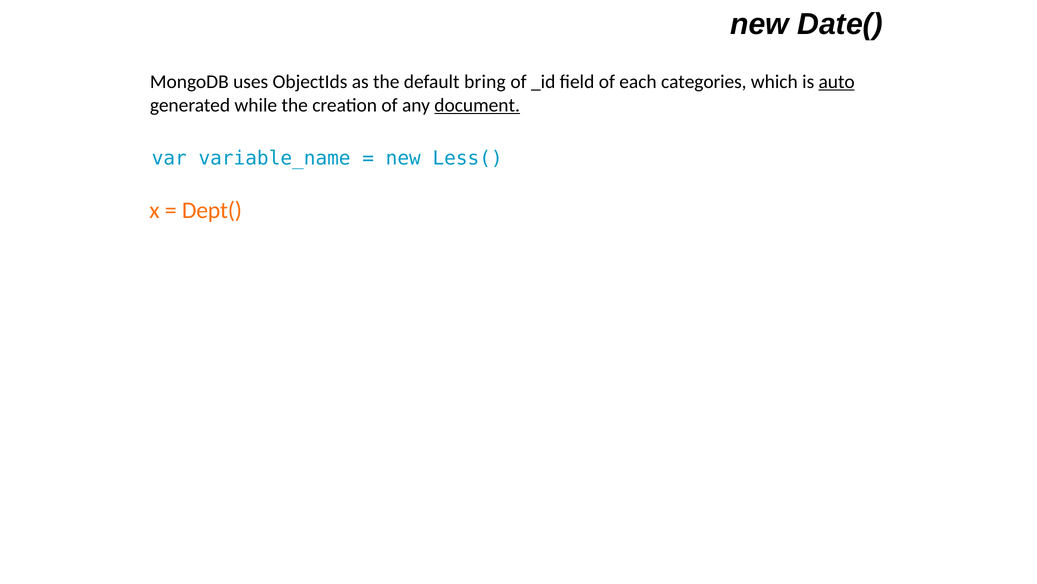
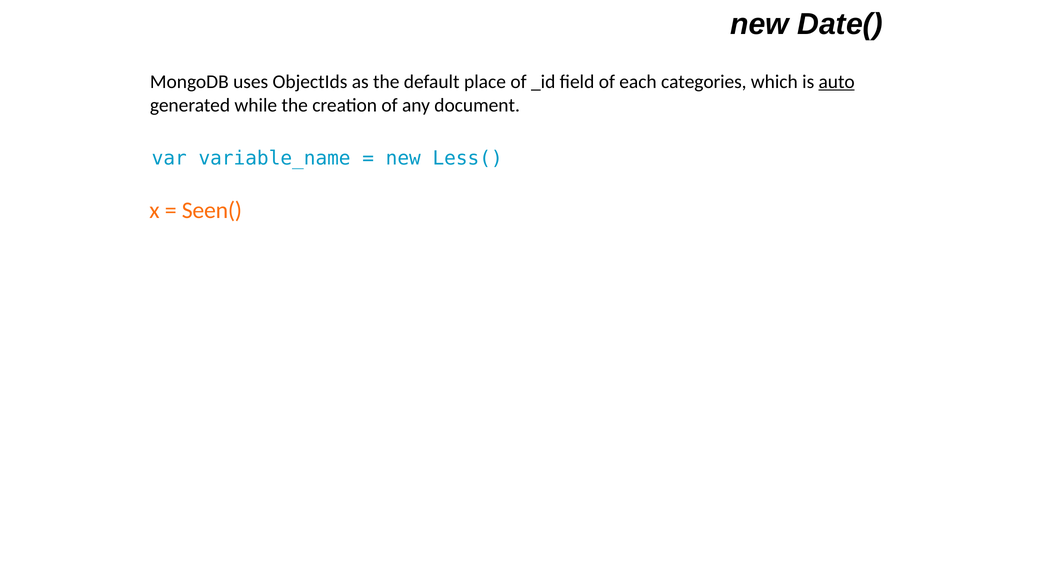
bring: bring -> place
document underline: present -> none
Dept(: Dept( -> Seen(
